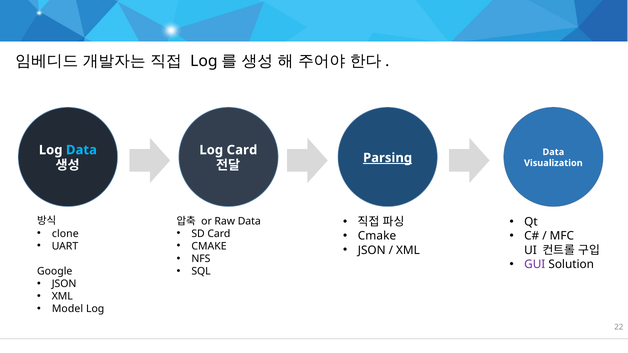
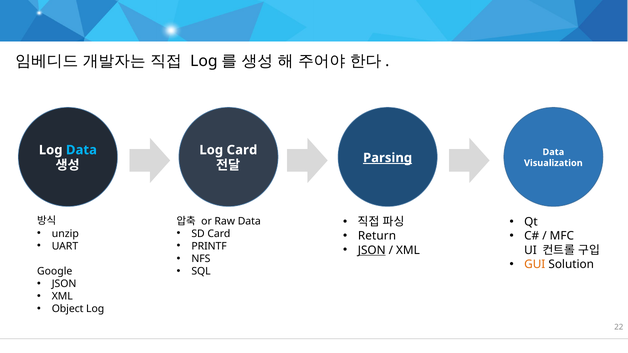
clone: clone -> unzip
Cmake at (377, 236): Cmake -> Return
CMAKE at (209, 246): CMAKE -> PRINTF
JSON at (372, 250) underline: none -> present
GUI colour: purple -> orange
Model: Model -> Object
